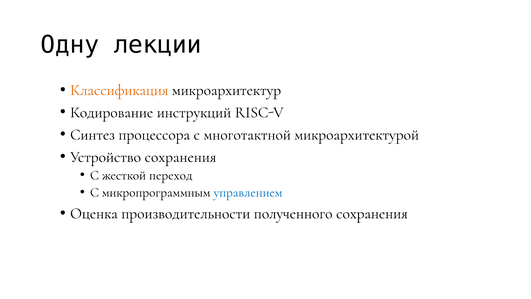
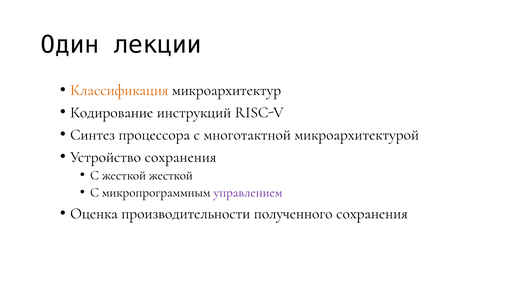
Одну: Одну -> Один
жесткой переход: переход -> жесткой
управлением colour: blue -> purple
